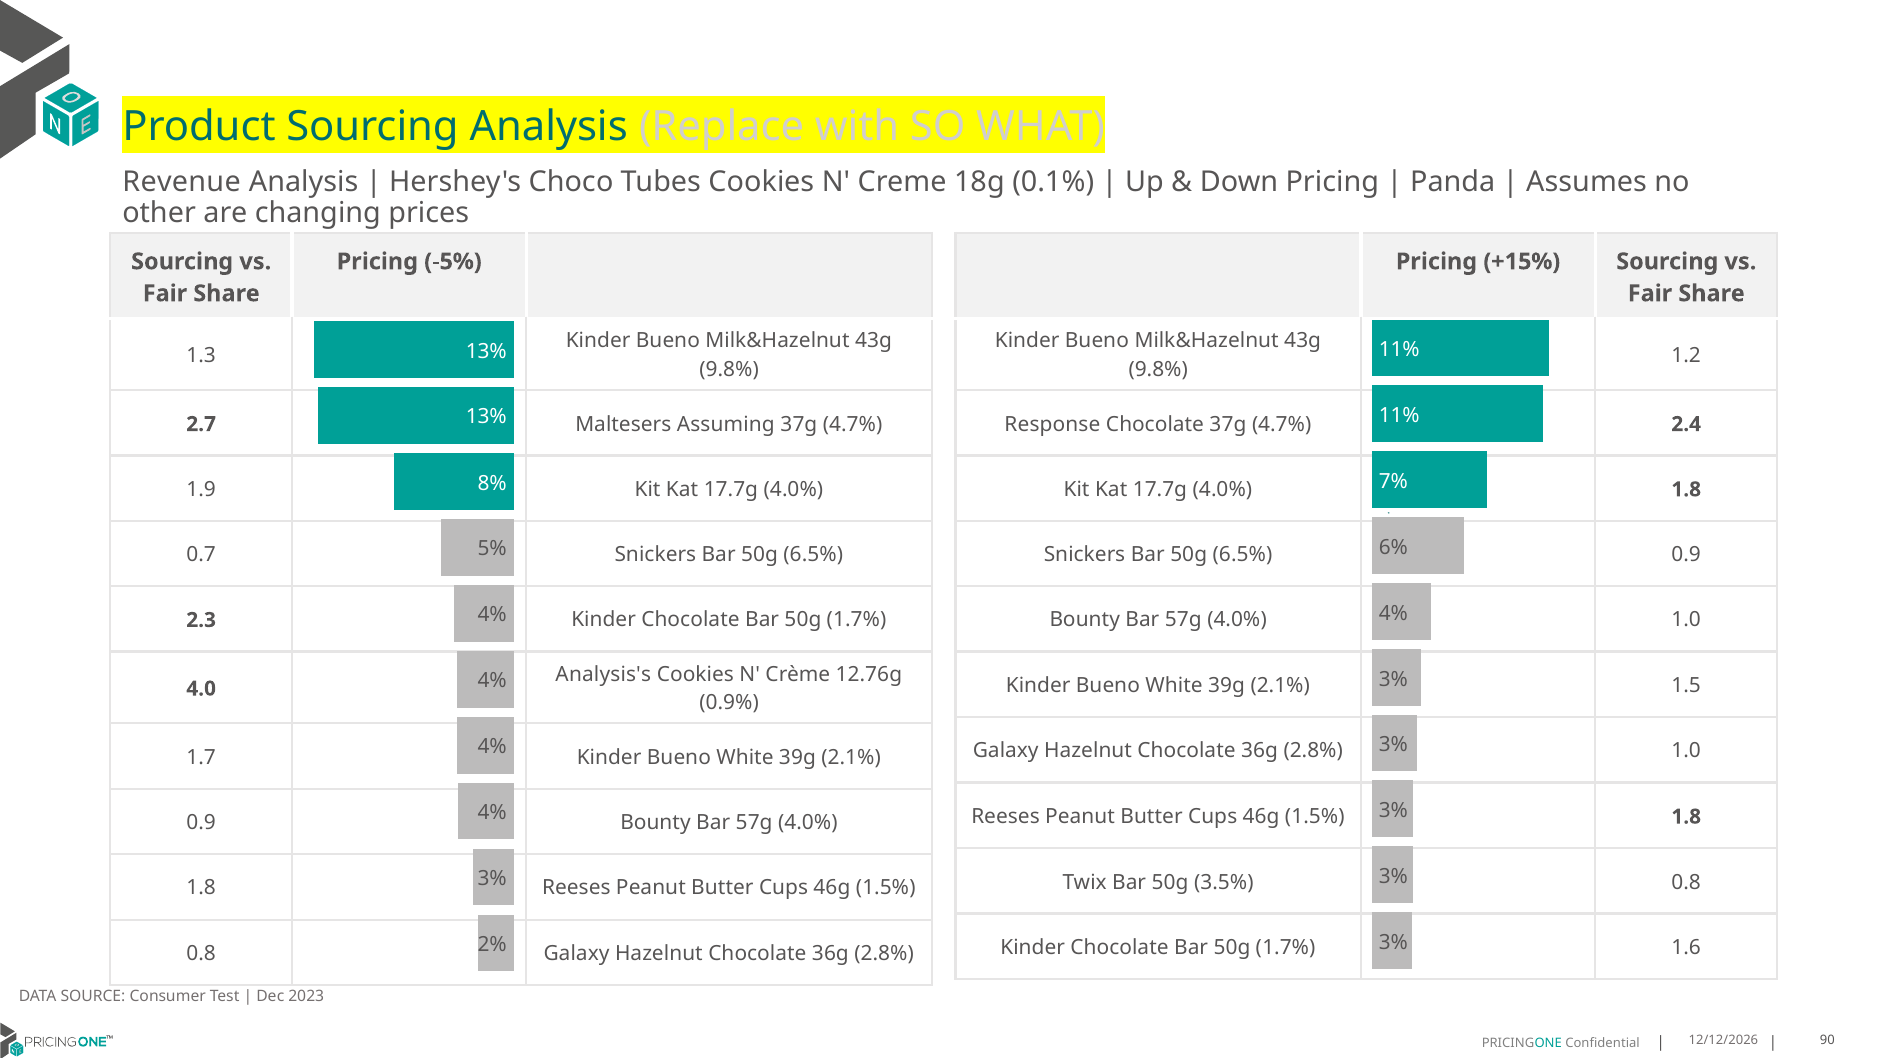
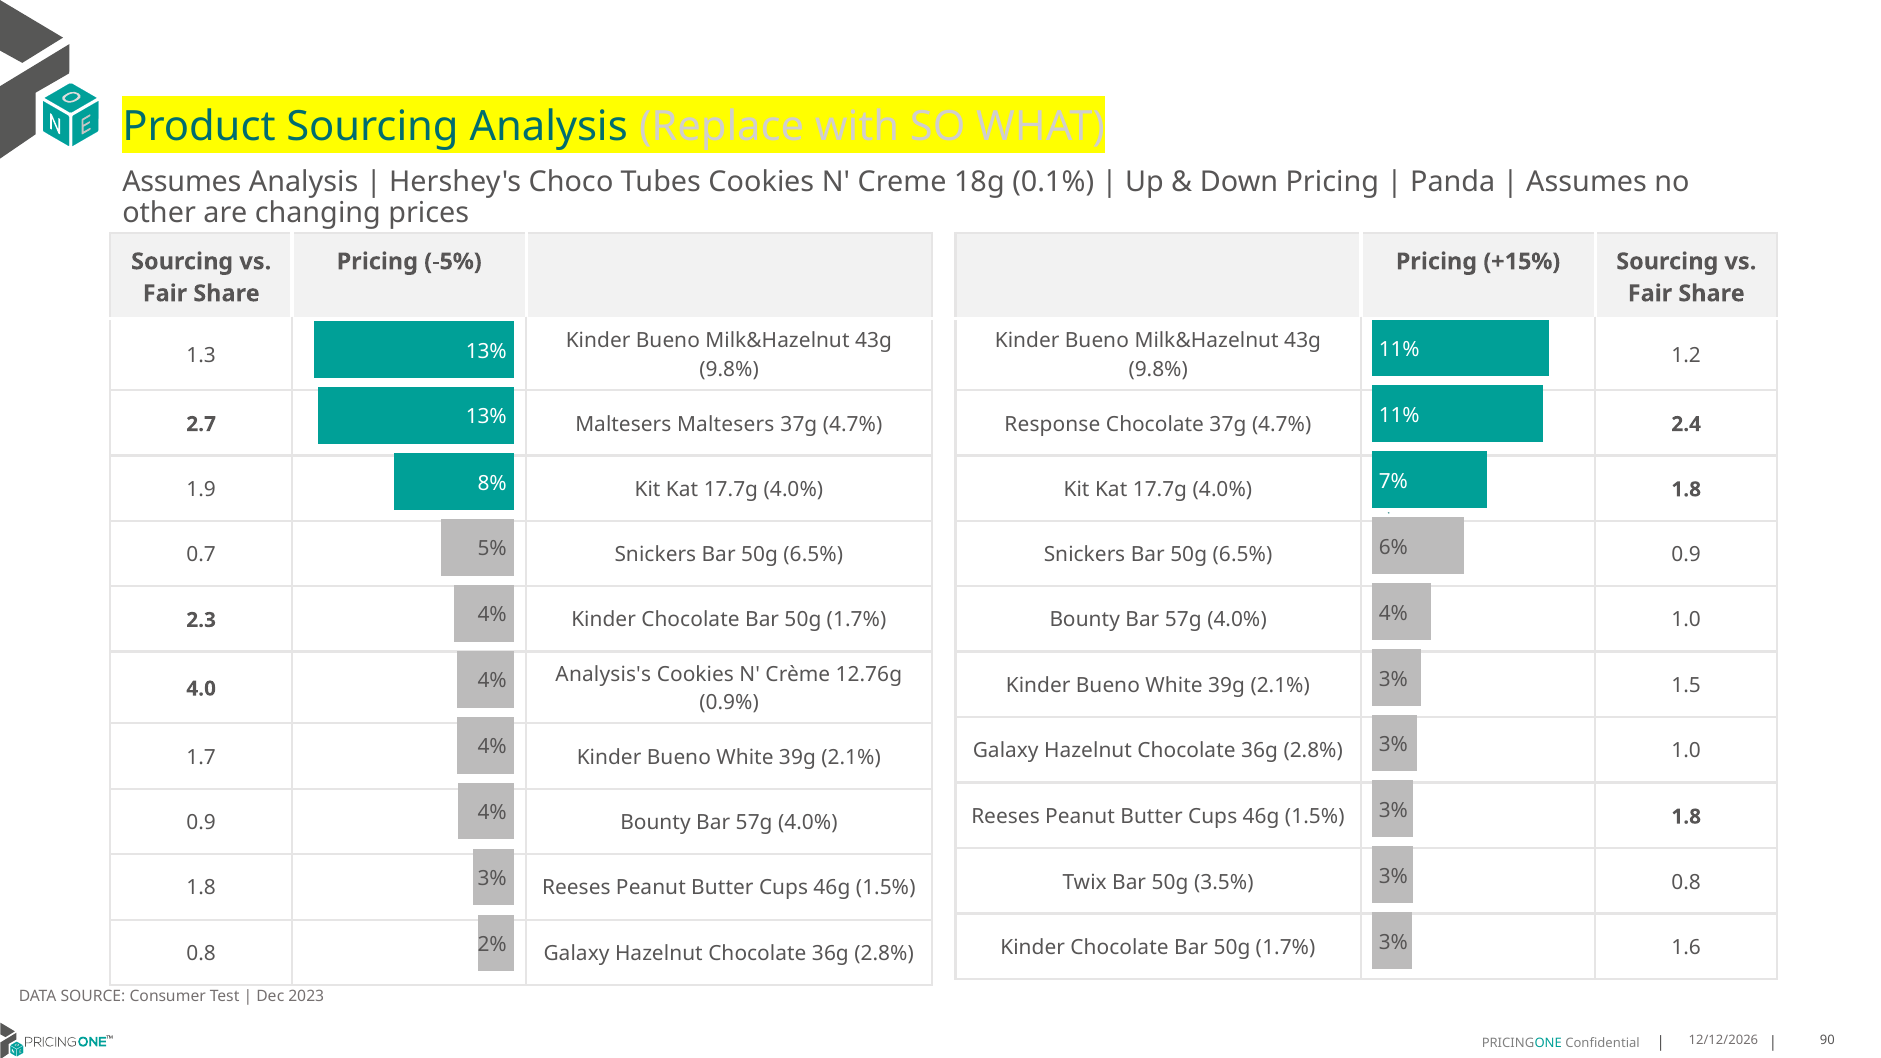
Revenue at (182, 182): Revenue -> Assumes
Maltesers Assuming: Assuming -> Maltesers
